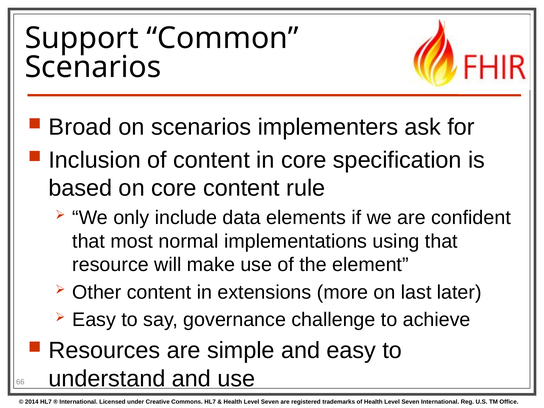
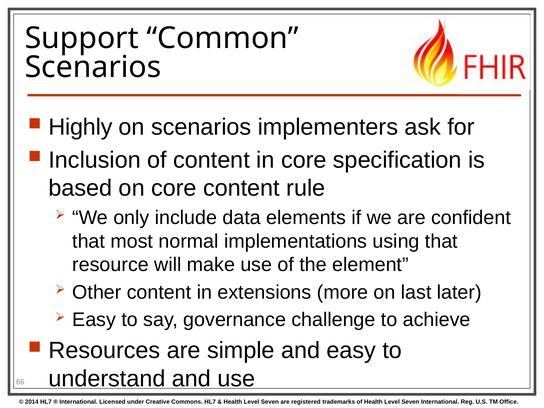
Broad: Broad -> Highly
